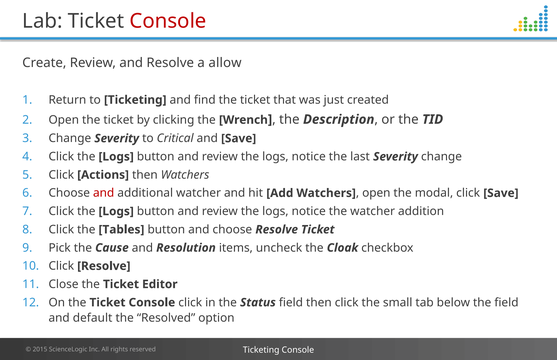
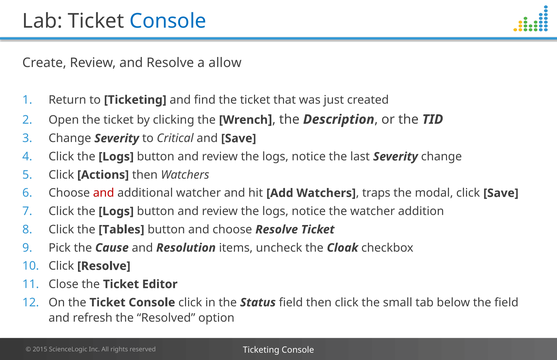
Console at (168, 21) colour: red -> blue
open at (376, 193): open -> traps
default: default -> refresh
